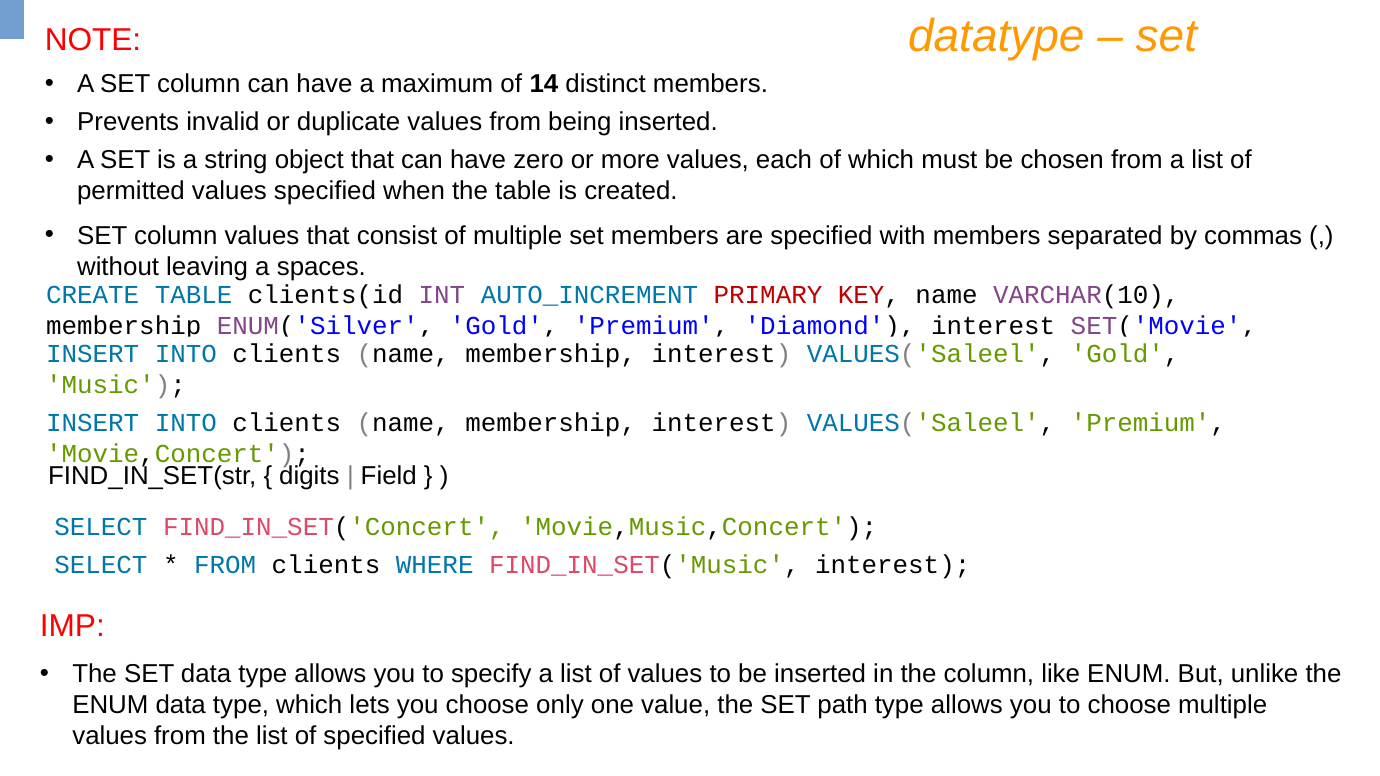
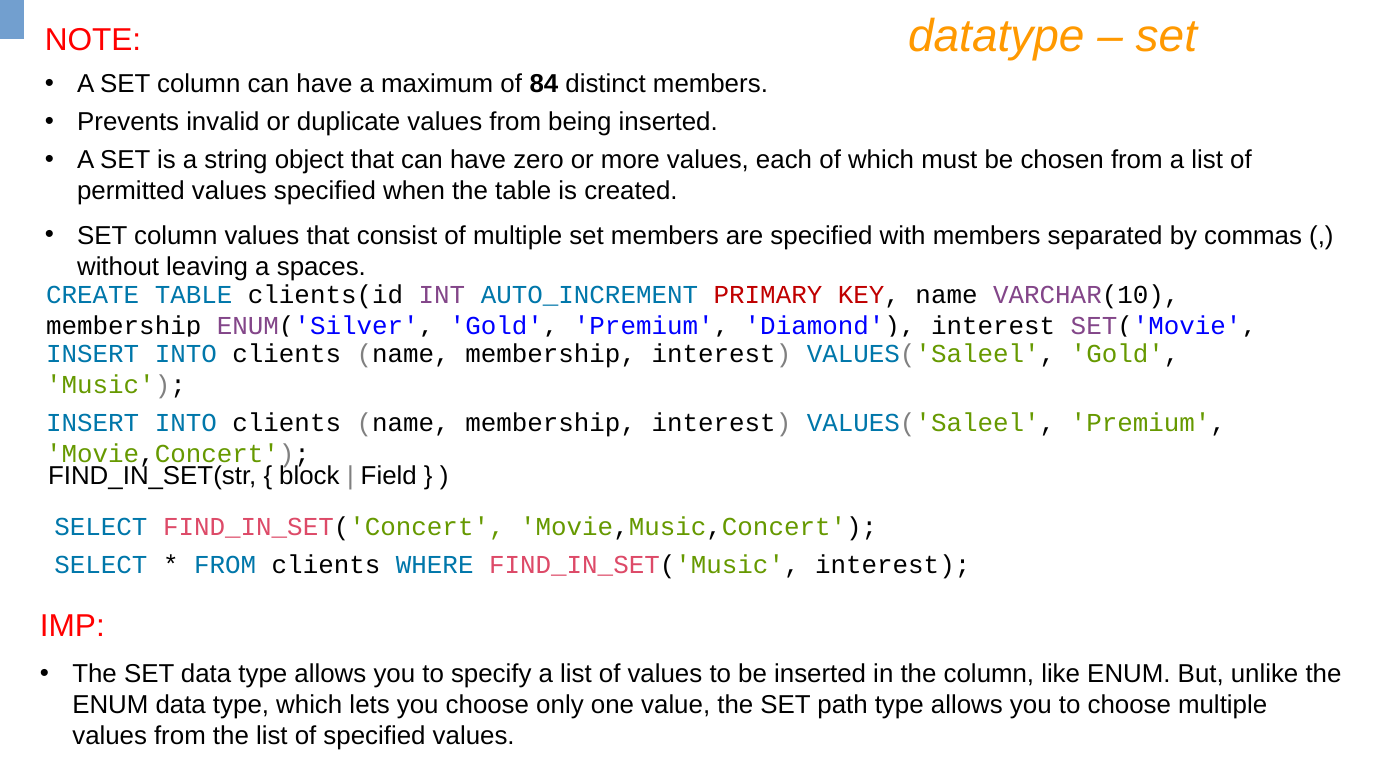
14: 14 -> 84
digits: digits -> block
